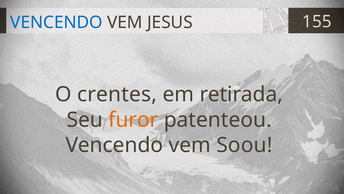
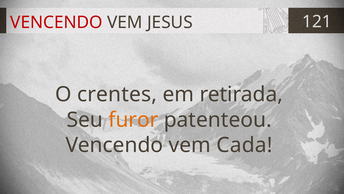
VENCENDO at (56, 22) colour: blue -> red
155: 155 -> 121
Soou: Soou -> Cada
